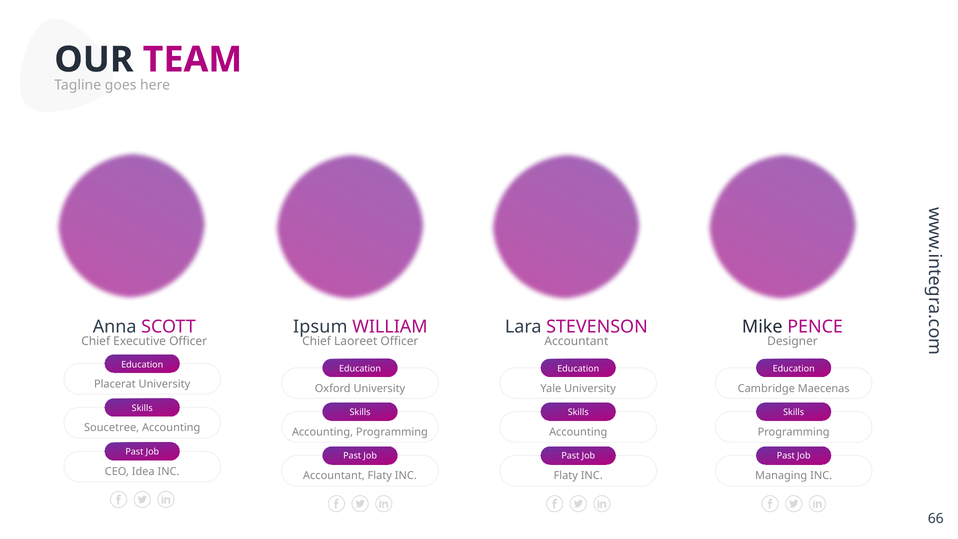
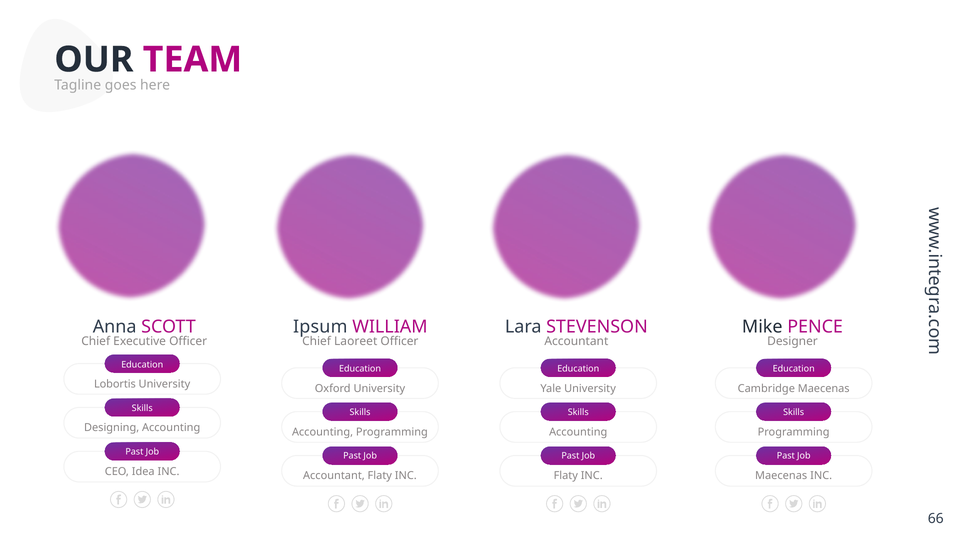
Placerat: Placerat -> Lobortis
Soucetree: Soucetree -> Designing
Managing at (781, 476): Managing -> Maecenas
